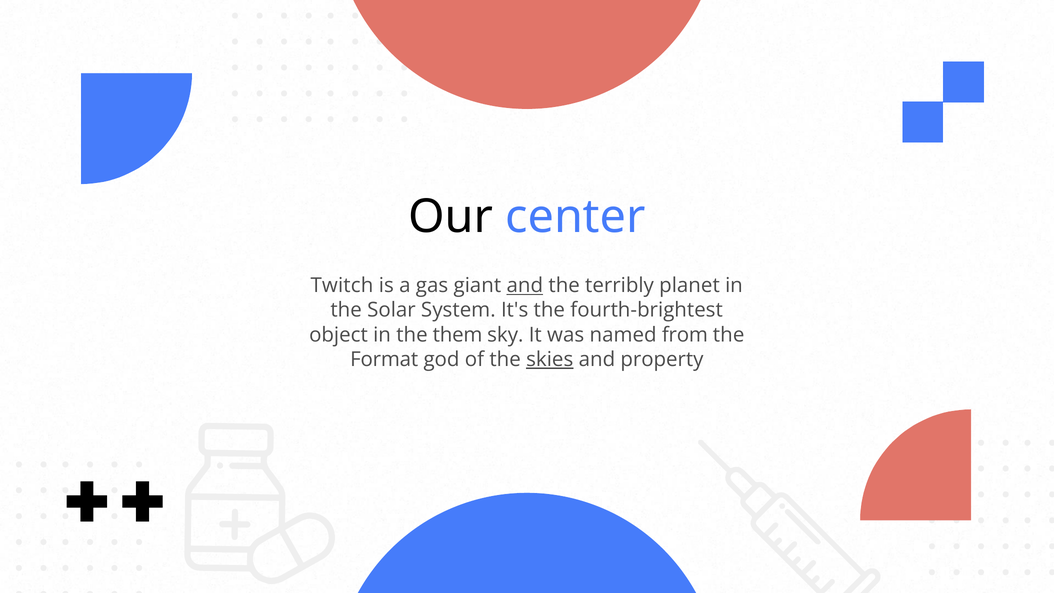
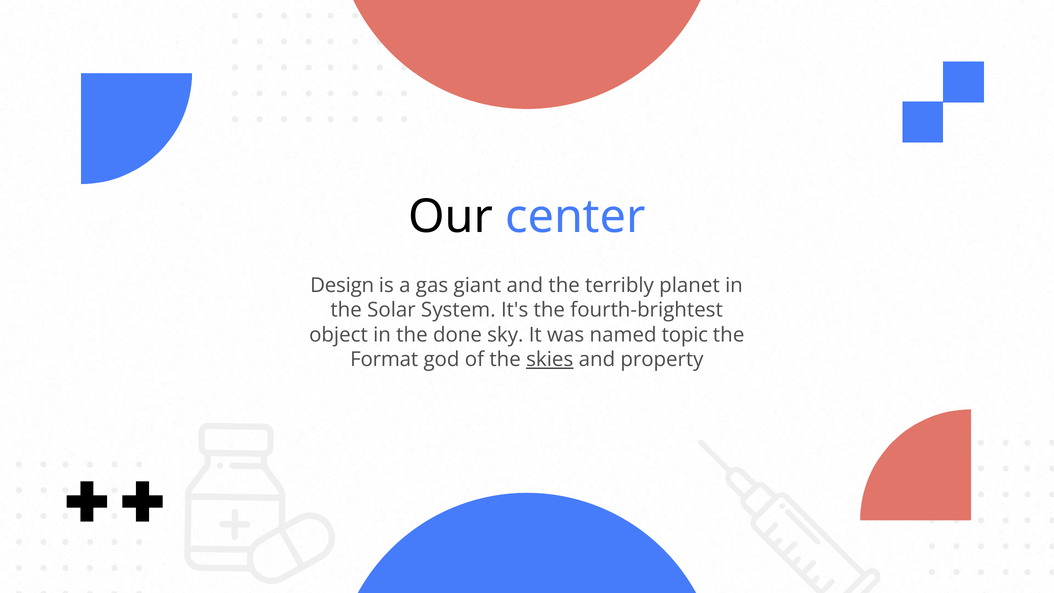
Twitch: Twitch -> Design
and at (525, 286) underline: present -> none
them: them -> done
from: from -> topic
